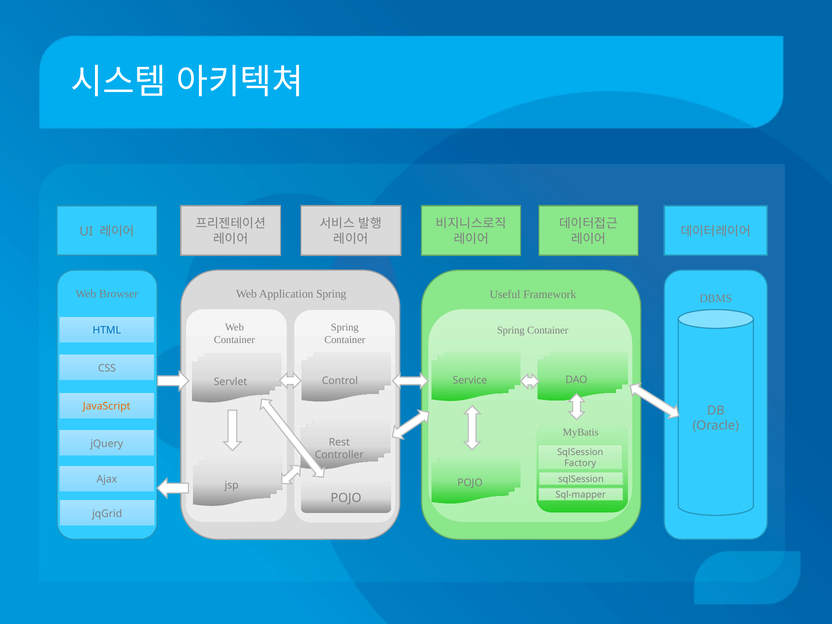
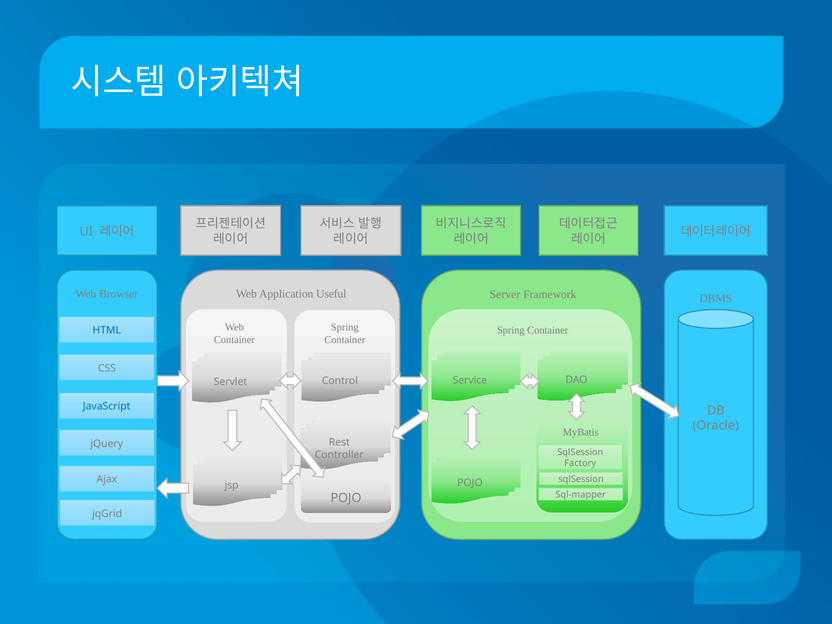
Application Spring: Spring -> Useful
Useful: Useful -> Server
JavaScript colour: orange -> blue
